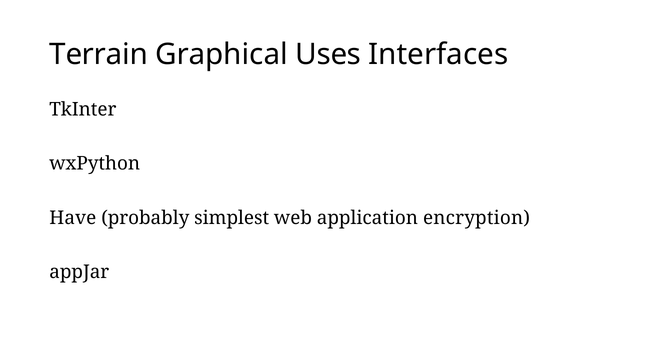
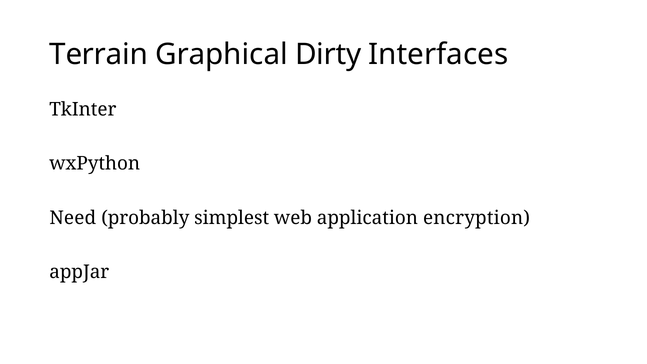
Uses: Uses -> Dirty
Have: Have -> Need
